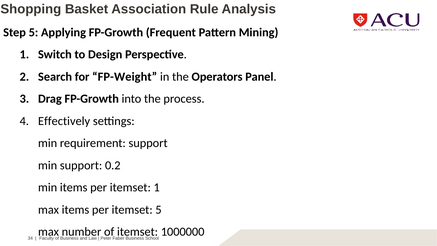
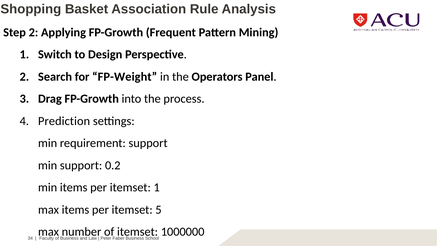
Step 5: 5 -> 2
Effectively: Effectively -> Prediction
